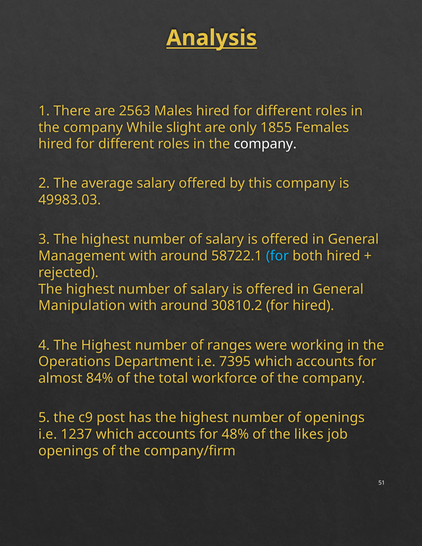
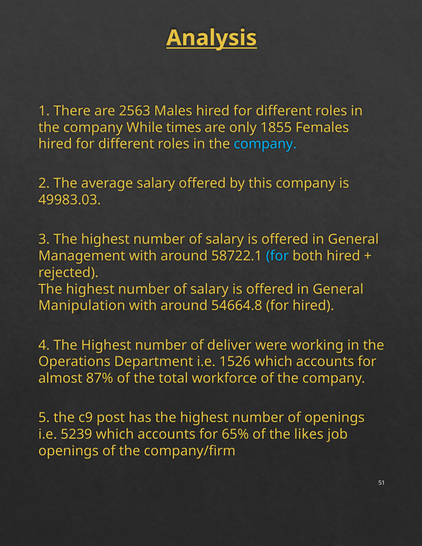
slight: slight -> times
company at (265, 144) colour: white -> light blue
30810.2: 30810.2 -> 54664.8
ranges: ranges -> deliver
7395: 7395 -> 1526
84%: 84% -> 87%
1237: 1237 -> 5239
48%: 48% -> 65%
